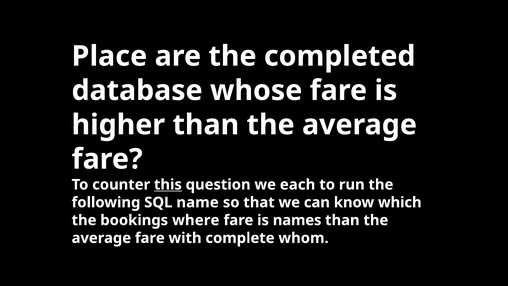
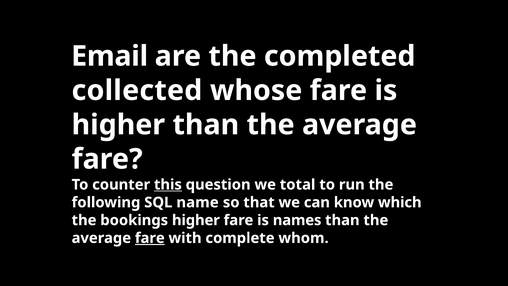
Place: Place -> Email
database: database -> collected
each: each -> total
bookings where: where -> higher
fare at (150, 238) underline: none -> present
